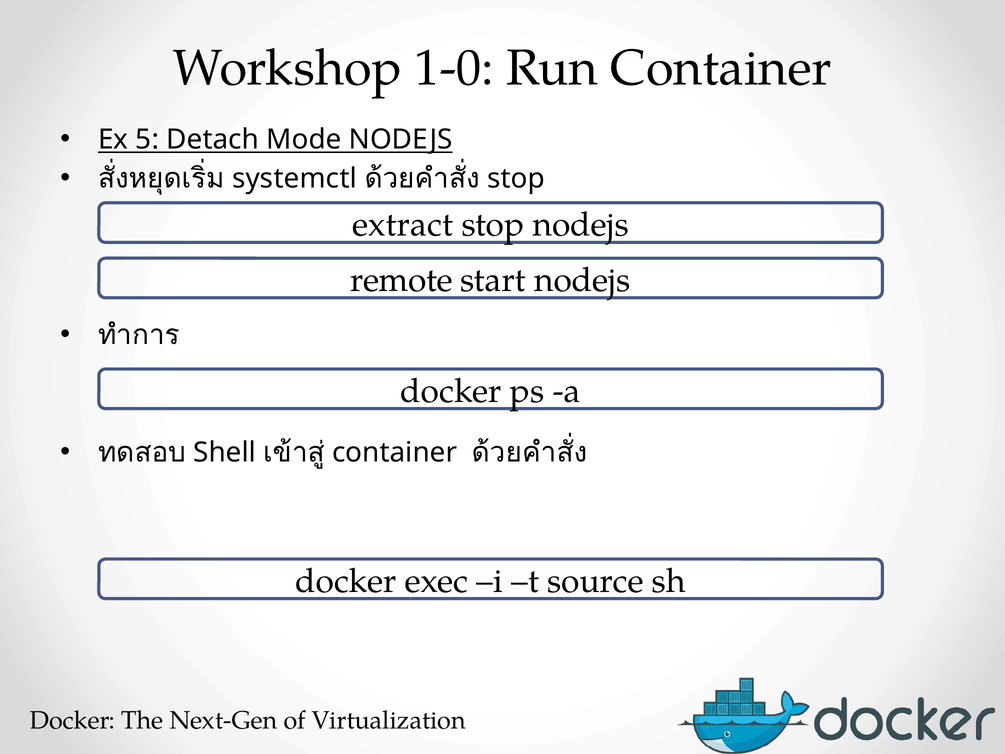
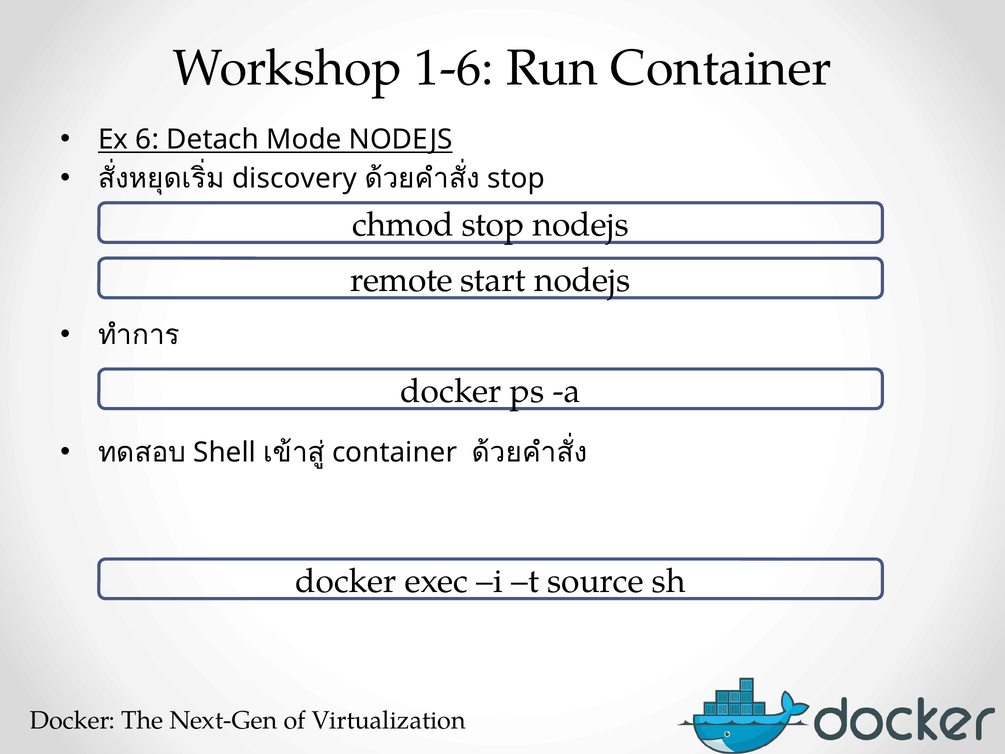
1-0: 1-0 -> 1-6
5: 5 -> 6
systemctl: systemctl -> discovery
extract: extract -> chmod
